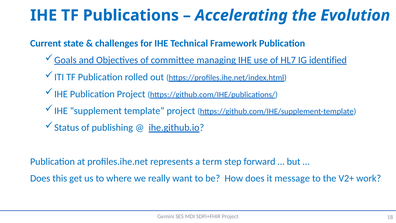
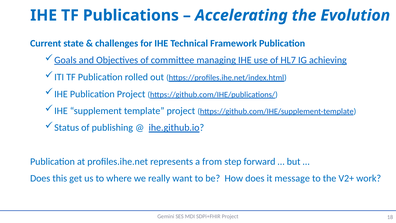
identified: identified -> achieving
term: term -> from
